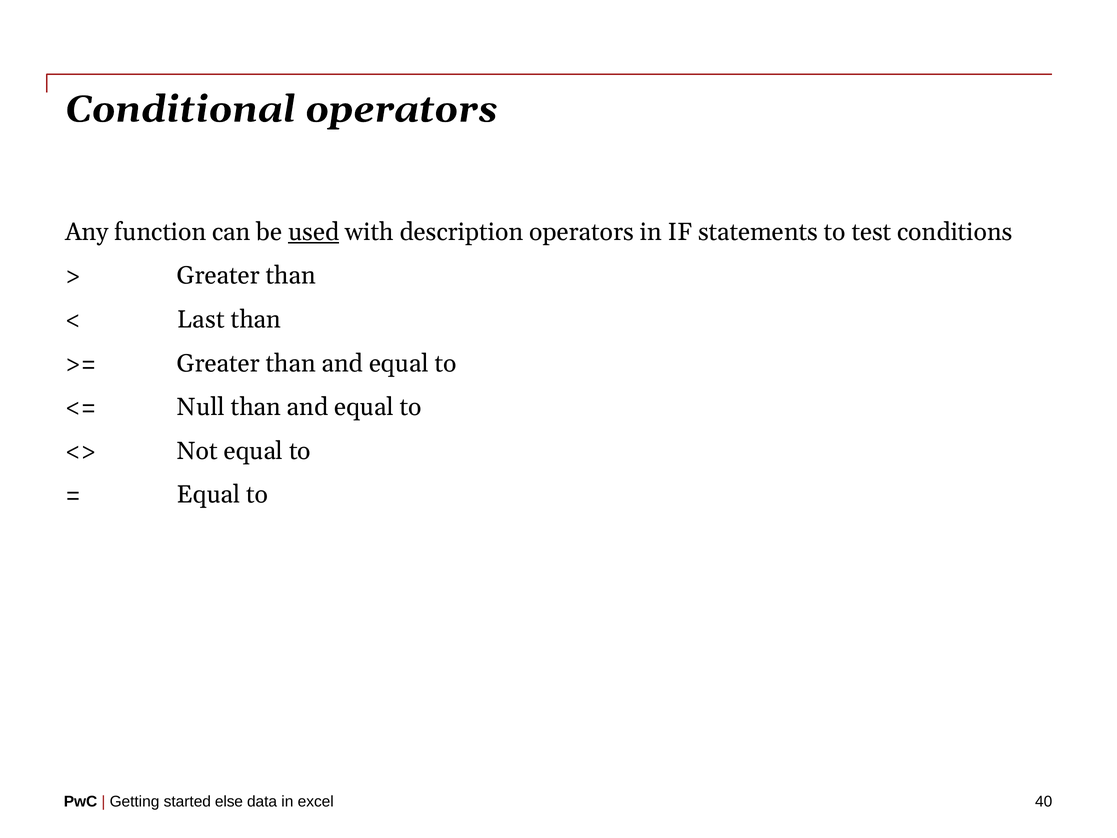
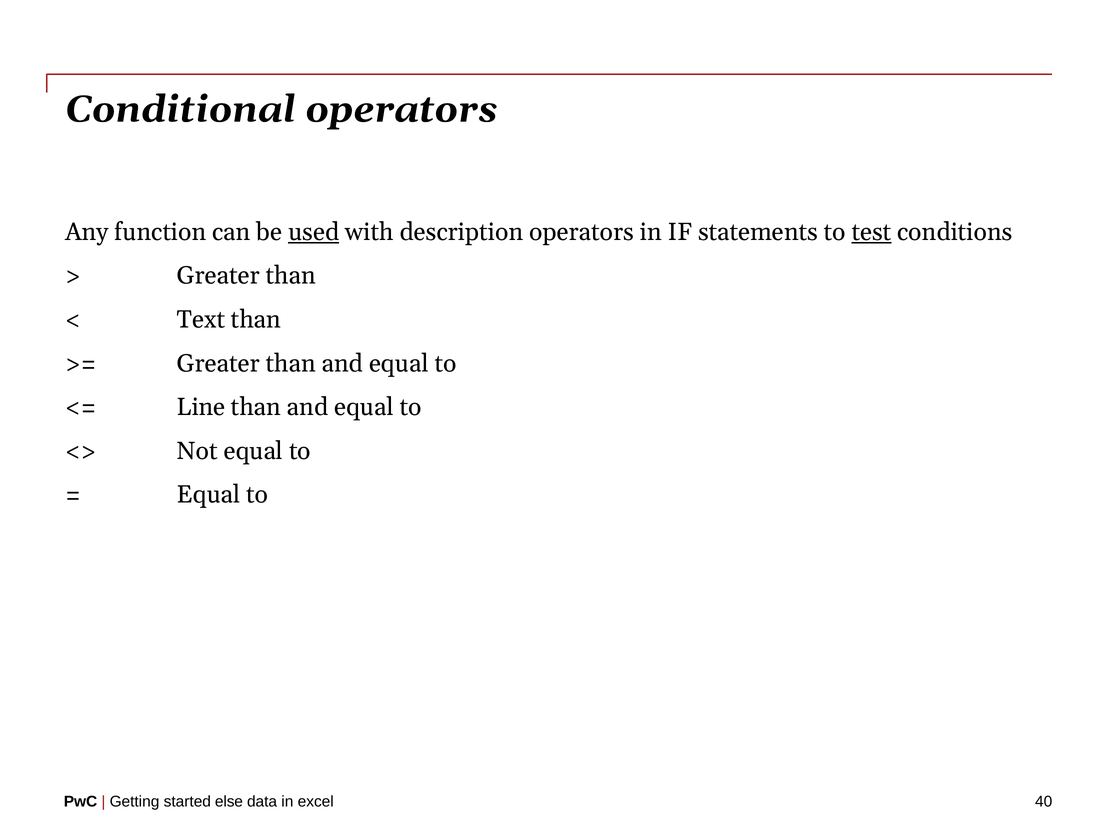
test underline: none -> present
Last: Last -> Text
Null: Null -> Line
